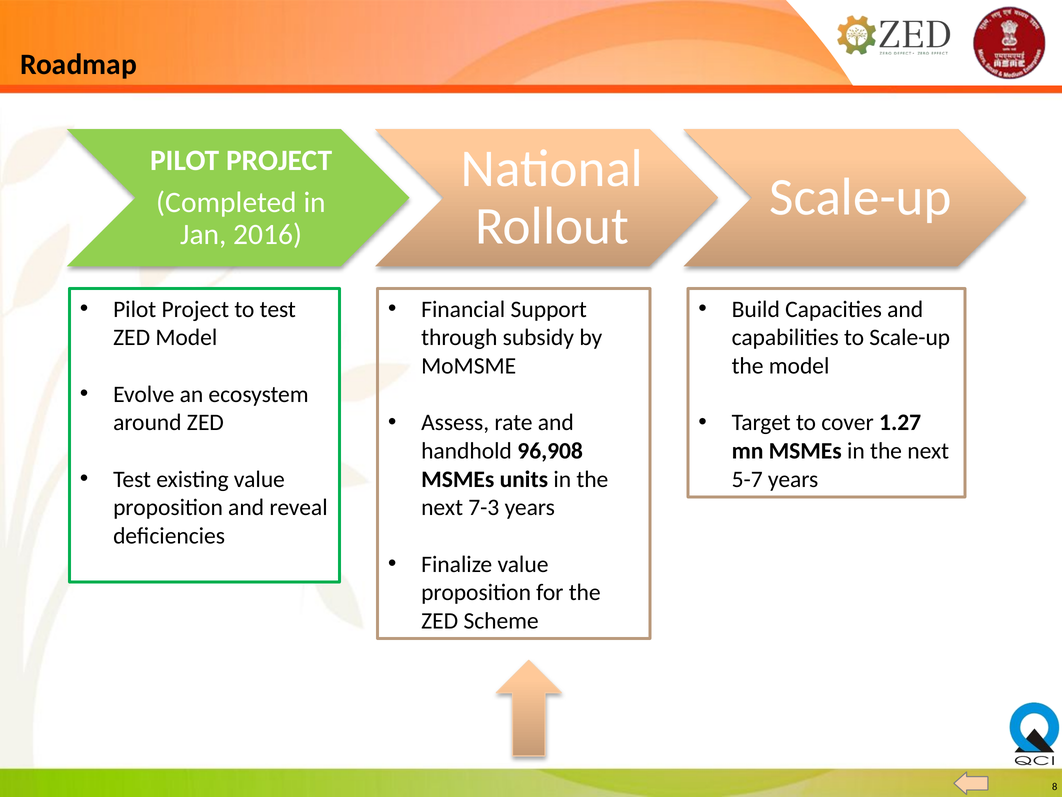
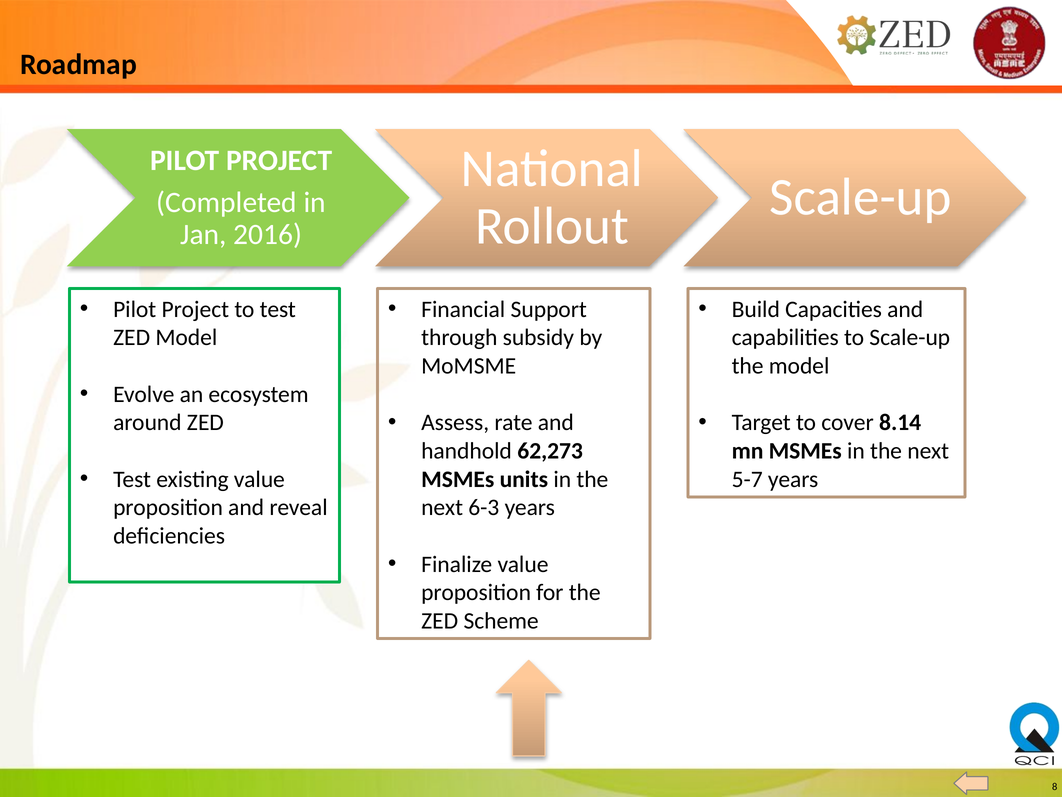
1.27: 1.27 -> 8.14
96,908: 96,908 -> 62,273
7-3: 7-3 -> 6-3
